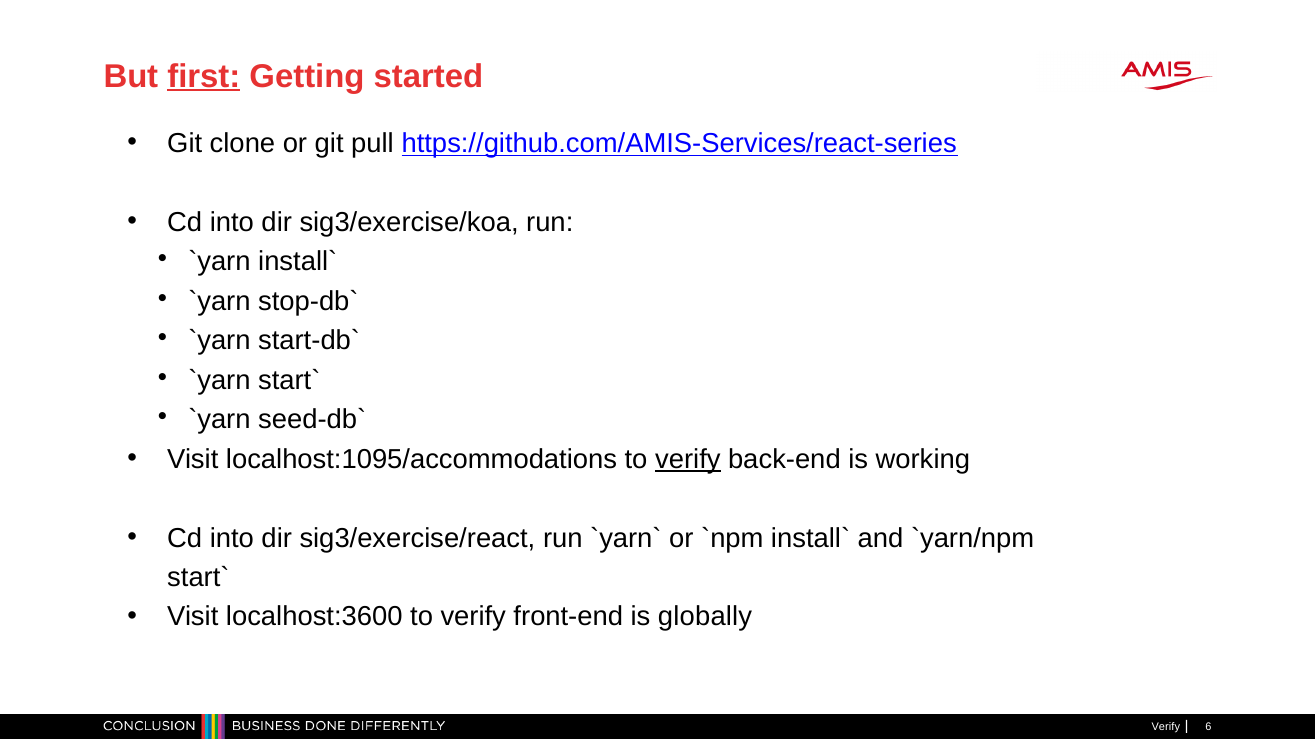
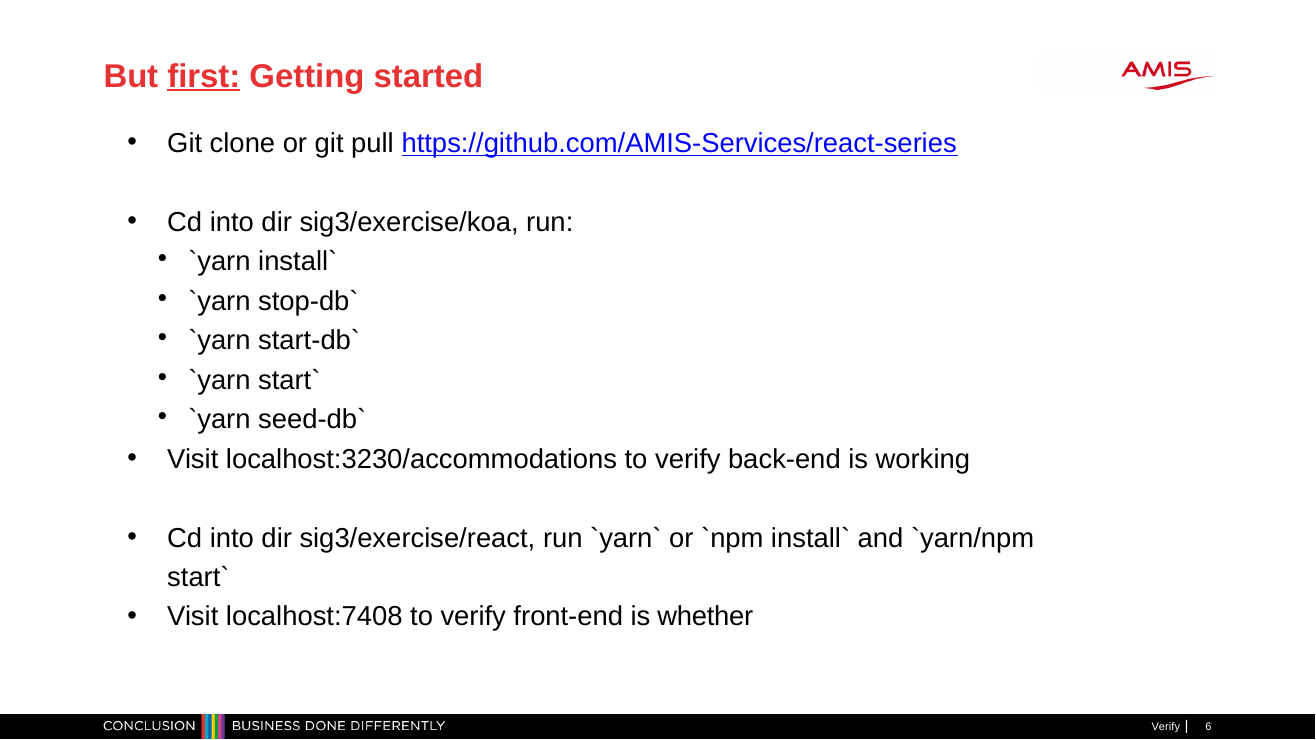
localhost:1095/accommodations: localhost:1095/accommodations -> localhost:3230/accommodations
verify at (688, 459) underline: present -> none
localhost:3600: localhost:3600 -> localhost:7408
globally: globally -> whether
